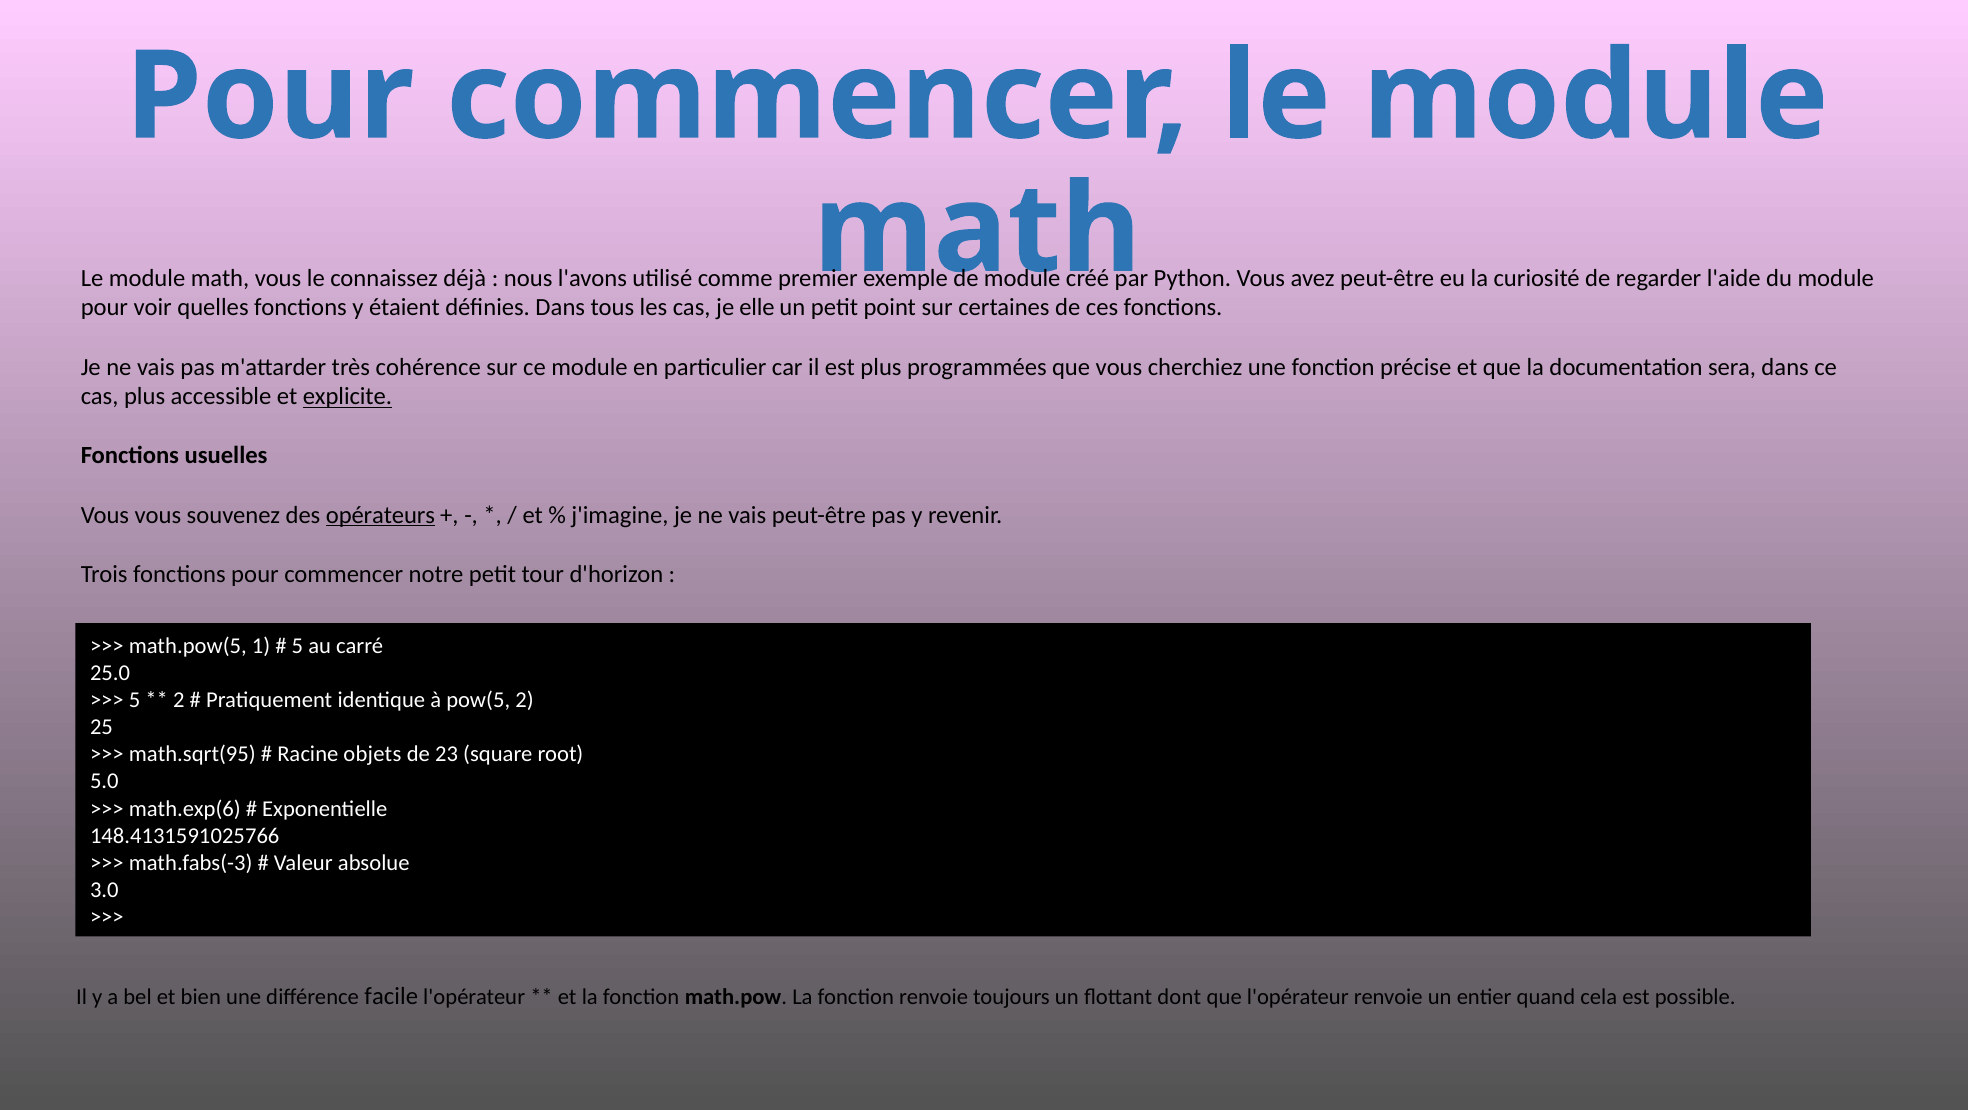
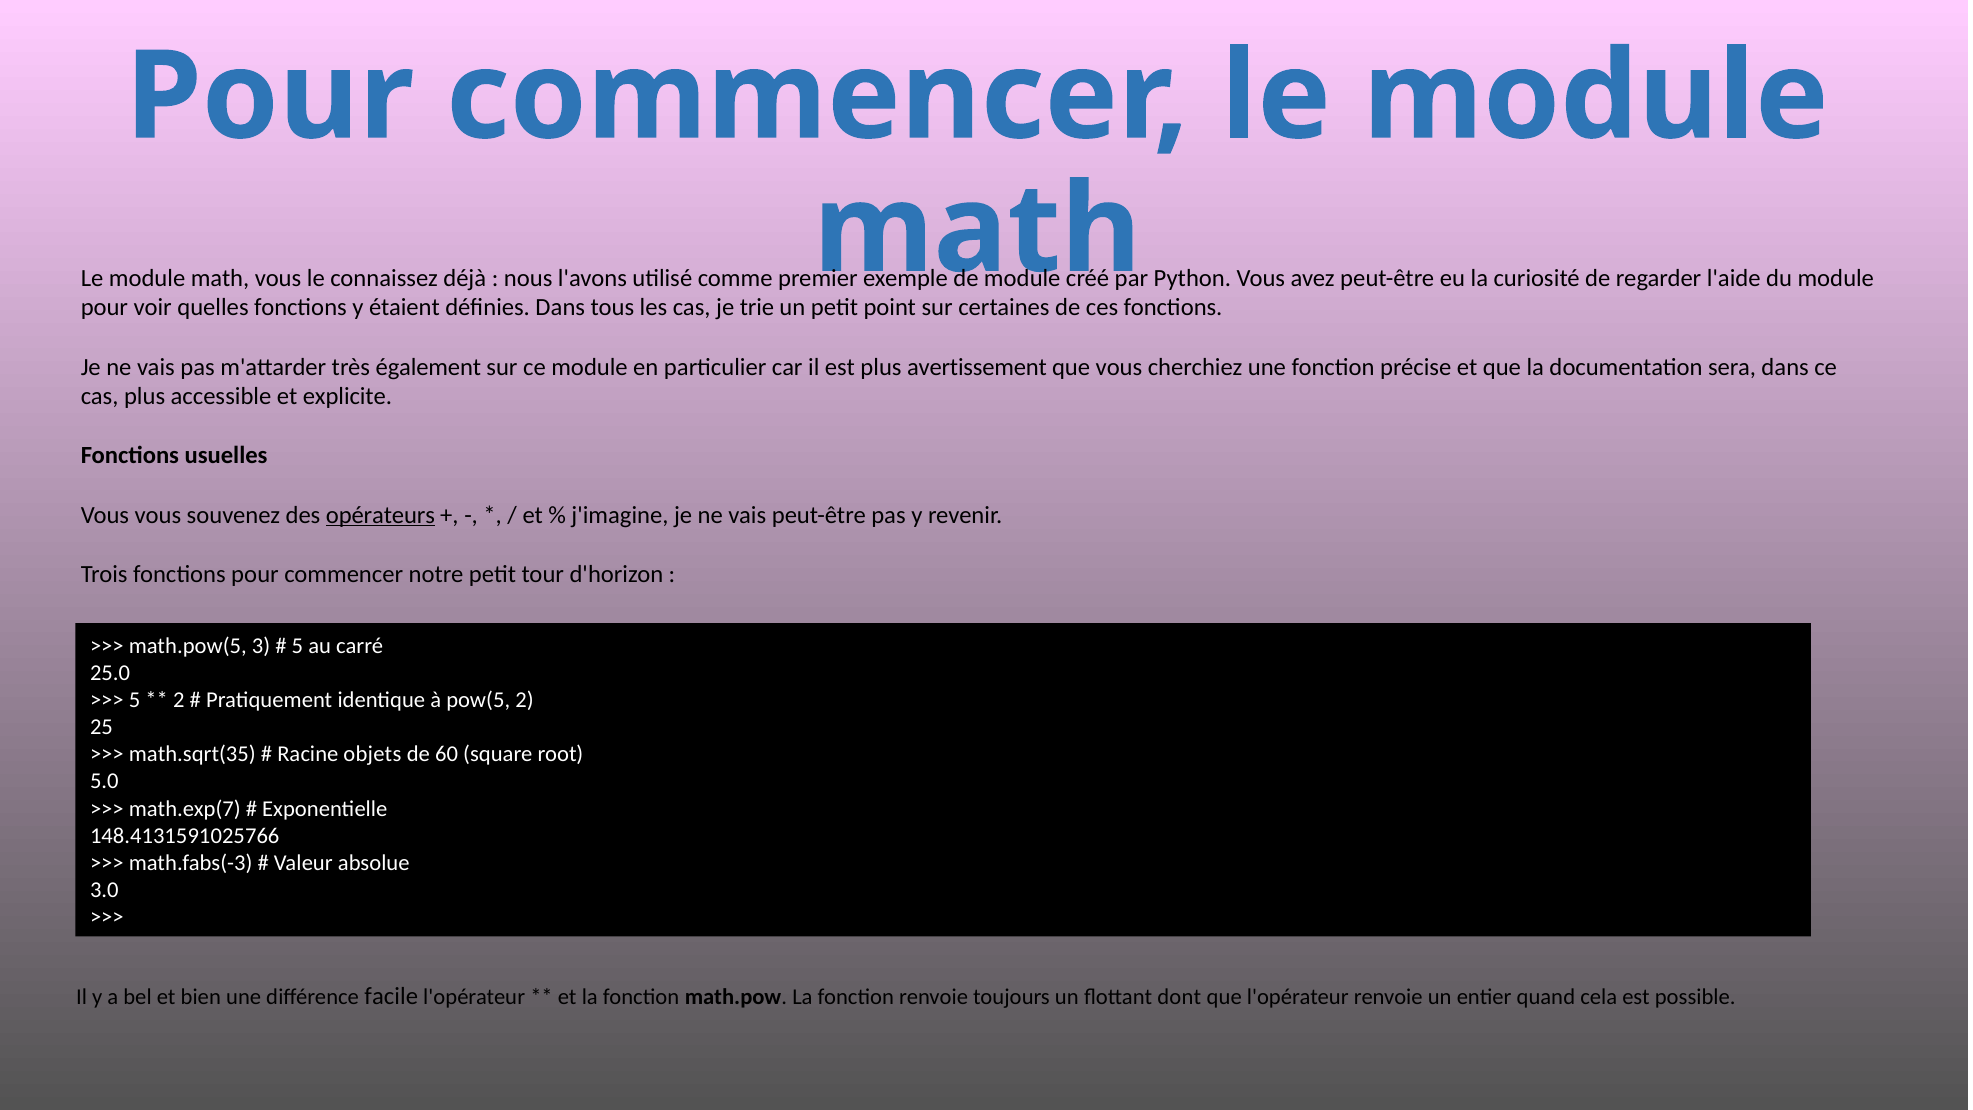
elle: elle -> trie
cohérence: cohérence -> également
programmées: programmées -> avertissement
explicite underline: present -> none
1: 1 -> 3
math.sqrt(95: math.sqrt(95 -> math.sqrt(35
23: 23 -> 60
math.exp(6: math.exp(6 -> math.exp(7
